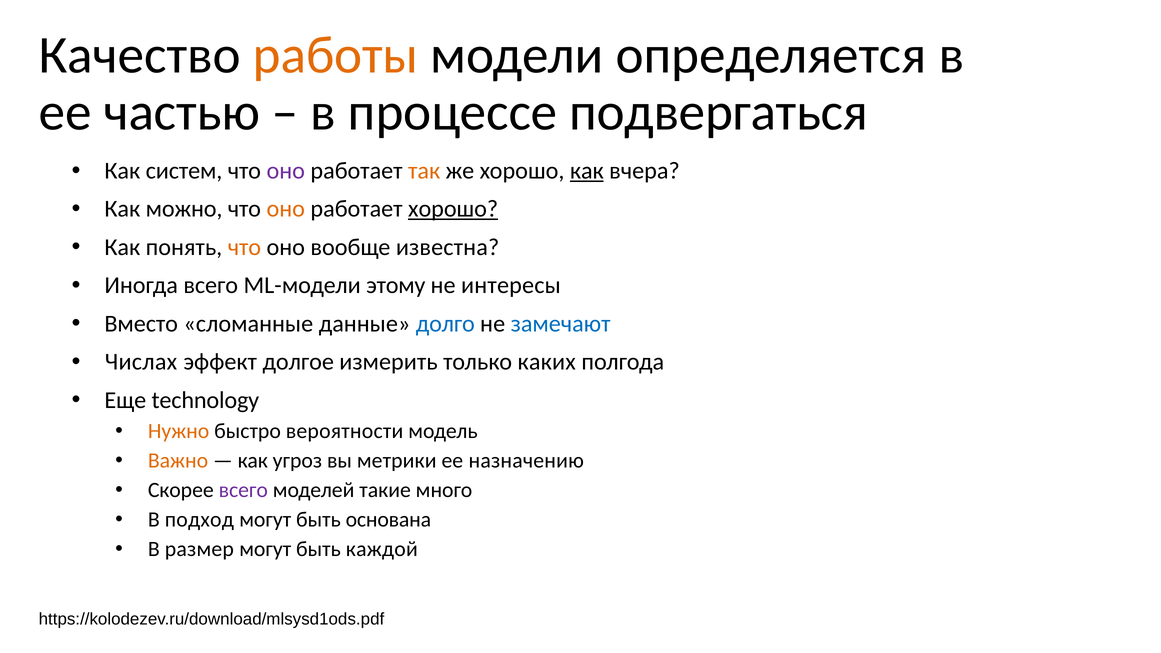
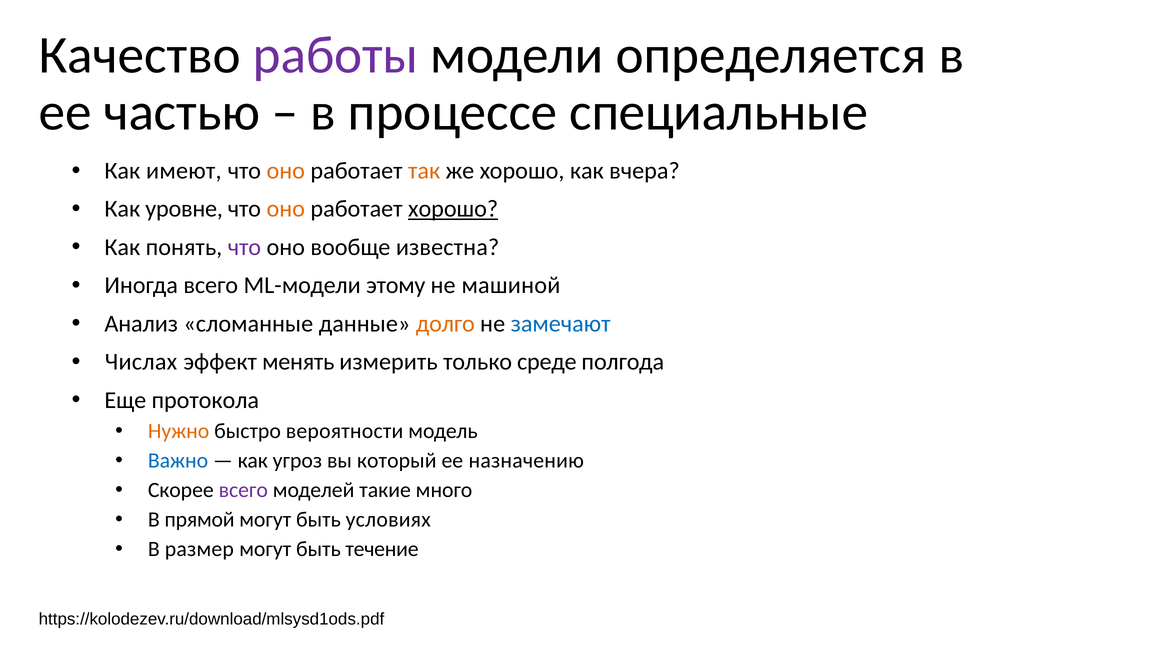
работы colour: orange -> purple
подвергаться: подвергаться -> специальные
систем: систем -> имеют
оно at (286, 171) colour: purple -> orange
как at (587, 171) underline: present -> none
можно: можно -> уровне
что at (244, 247) colour: orange -> purple
интересы: интересы -> машиной
Вместо: Вместо -> Анализ
долго colour: blue -> orange
долгое: долгое -> менять
каких: каких -> среде
technology: technology -> протокола
Важно colour: orange -> blue
метрики: метрики -> который
подход: подход -> прямой
основана: основана -> условиях
каждой: каждой -> течение
